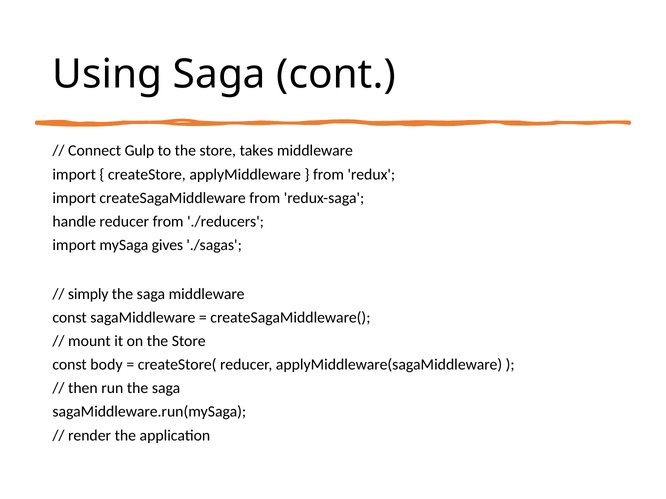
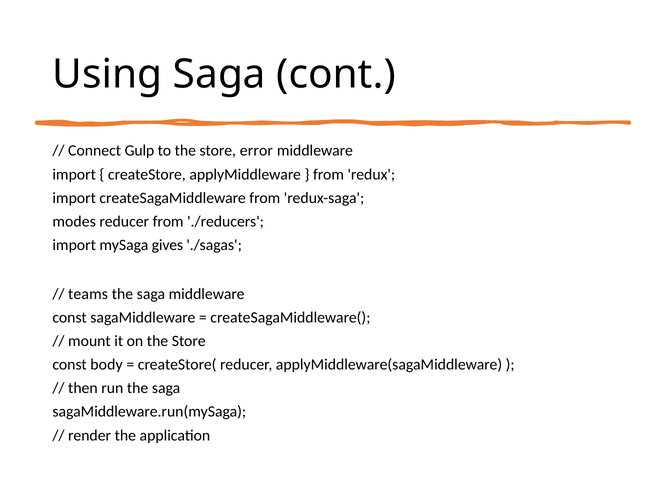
takes: takes -> error
handle: handle -> modes
simply: simply -> teams
